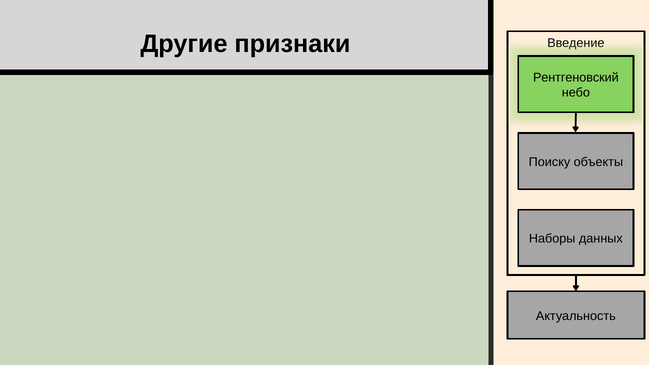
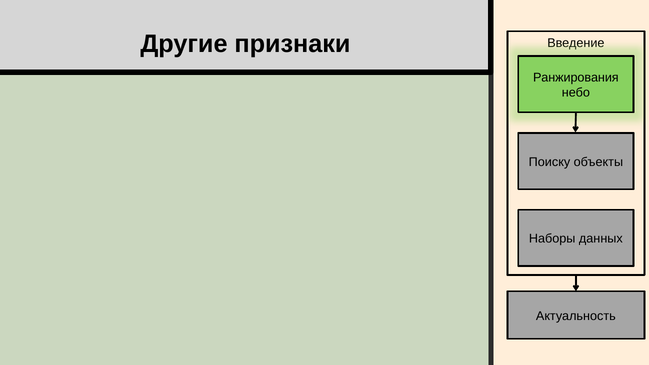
Рентгеновский: Рентгеновский -> Ранжирования
